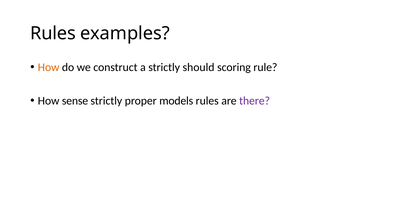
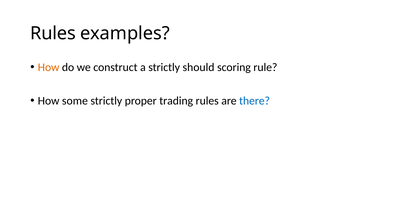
sense: sense -> some
models: models -> trading
there colour: purple -> blue
